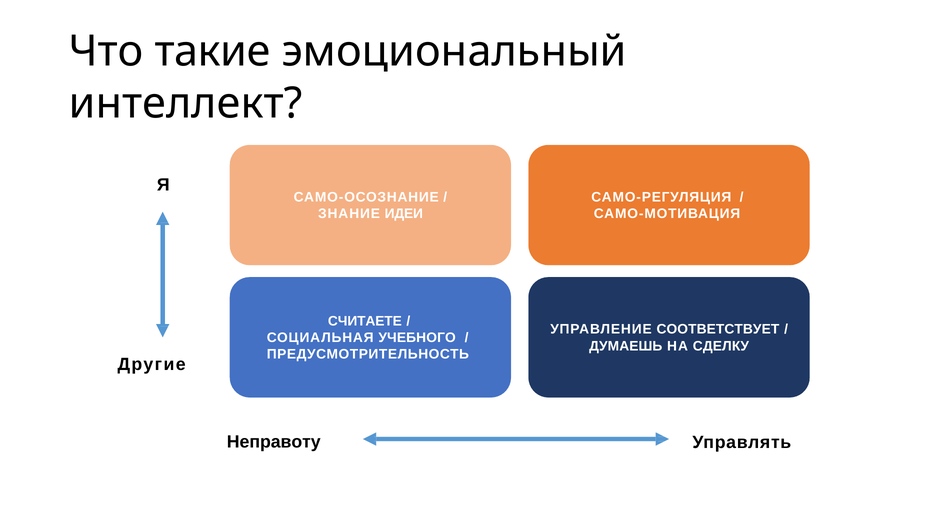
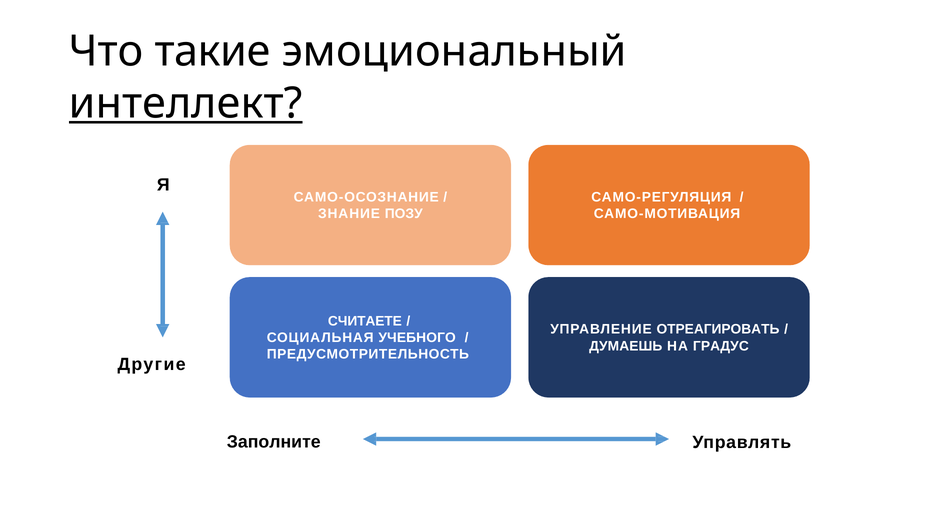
интеллект underline: none -> present
ИДЕИ: ИДЕИ -> ПОЗУ
СООТВЕТСТВУЕТ: СООТВЕТСТВУЕТ -> ОТРЕАГИРОВАТЬ
СДЕЛКУ: СДЕЛКУ -> ГРАДУС
Неправоту: Неправоту -> Заполните
